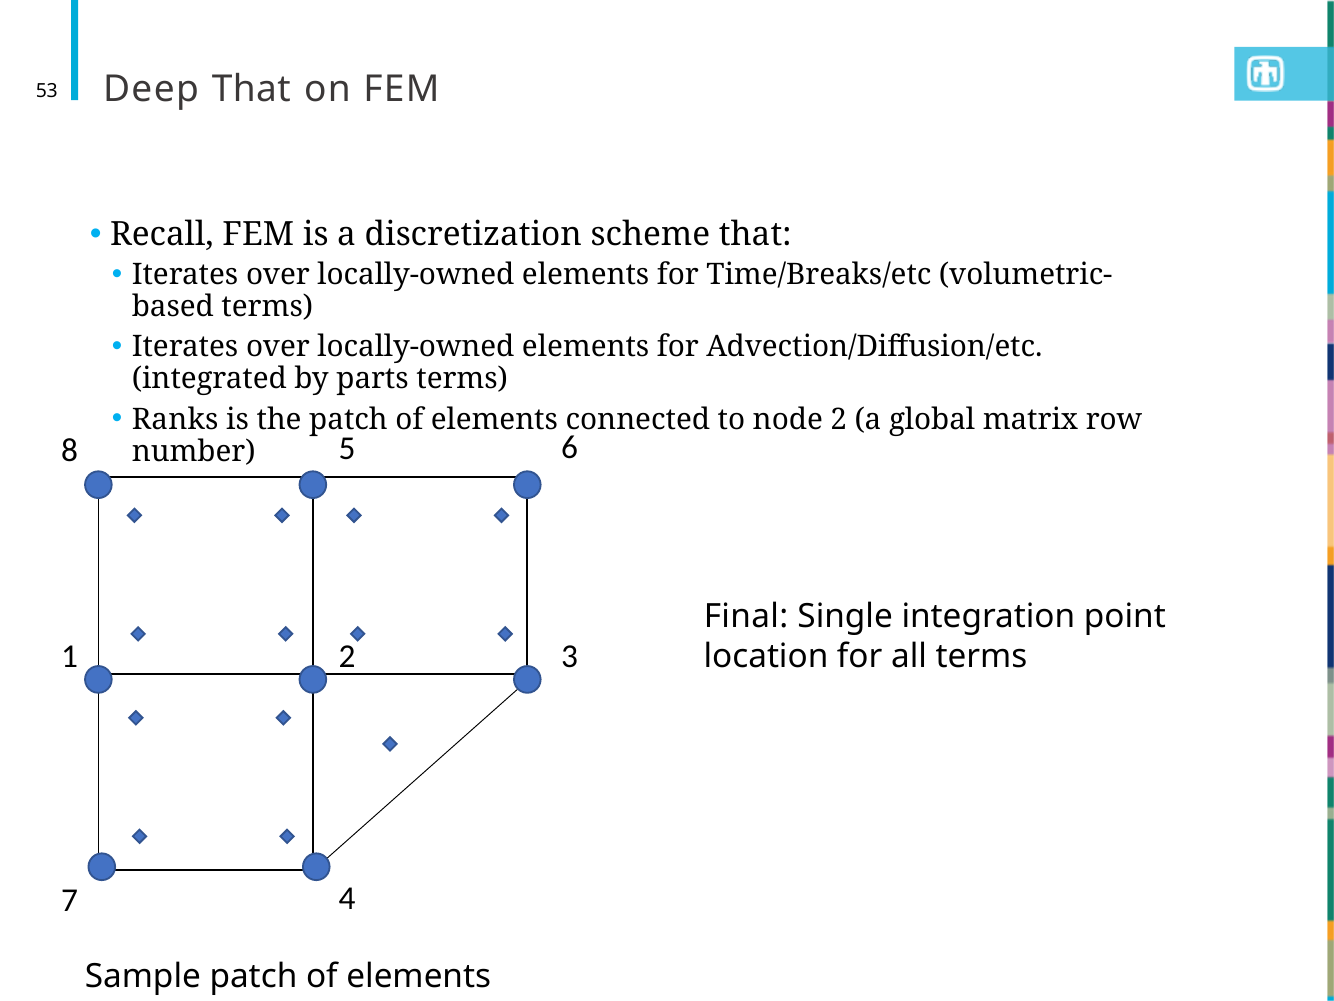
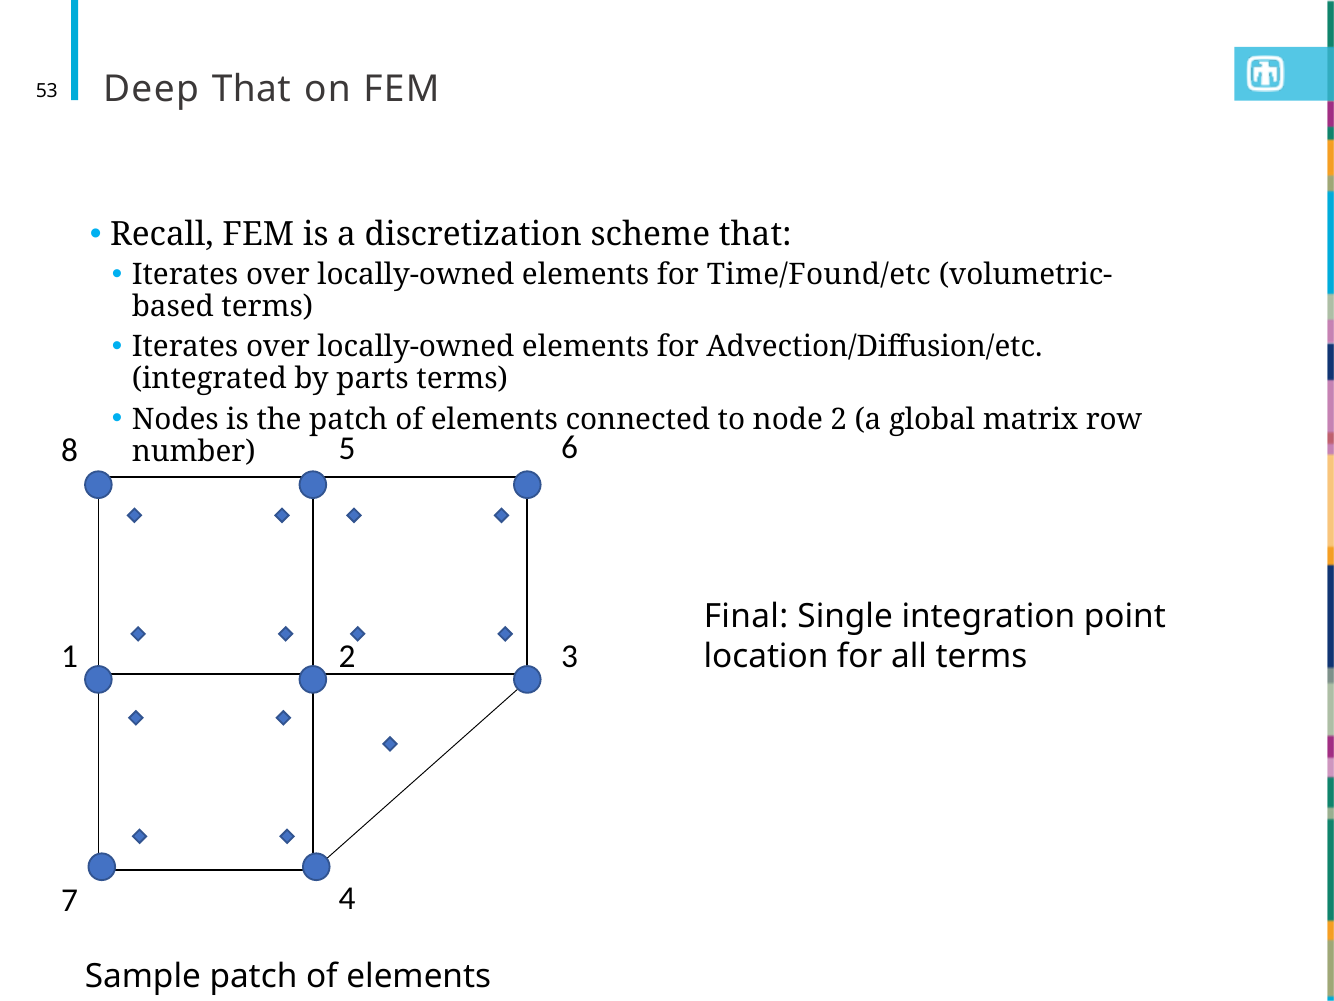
Time/Breaks/etc: Time/Breaks/etc -> Time/Found/etc
Ranks: Ranks -> Nodes
